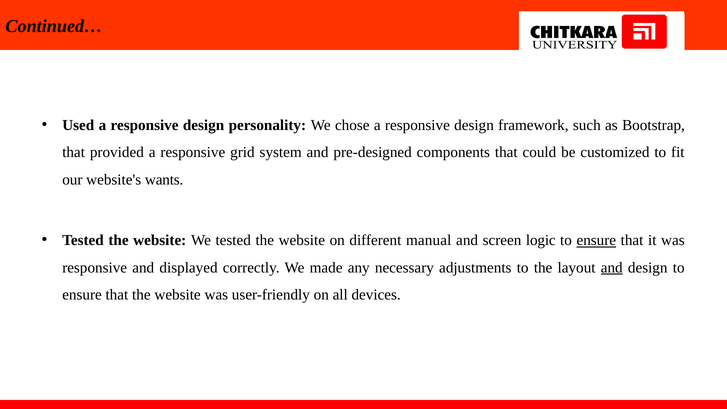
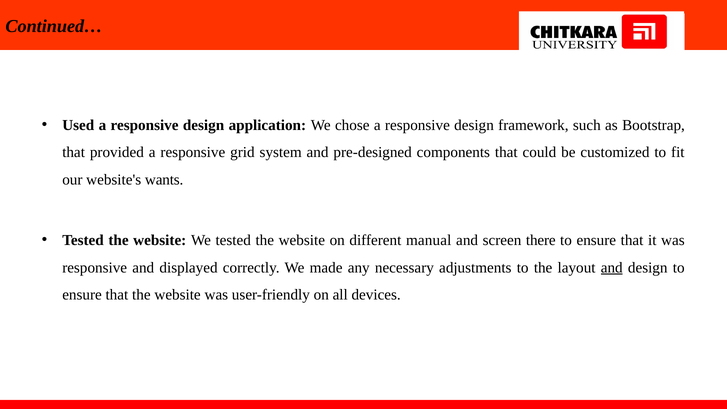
personality: personality -> application
logic: logic -> there
ensure at (596, 240) underline: present -> none
